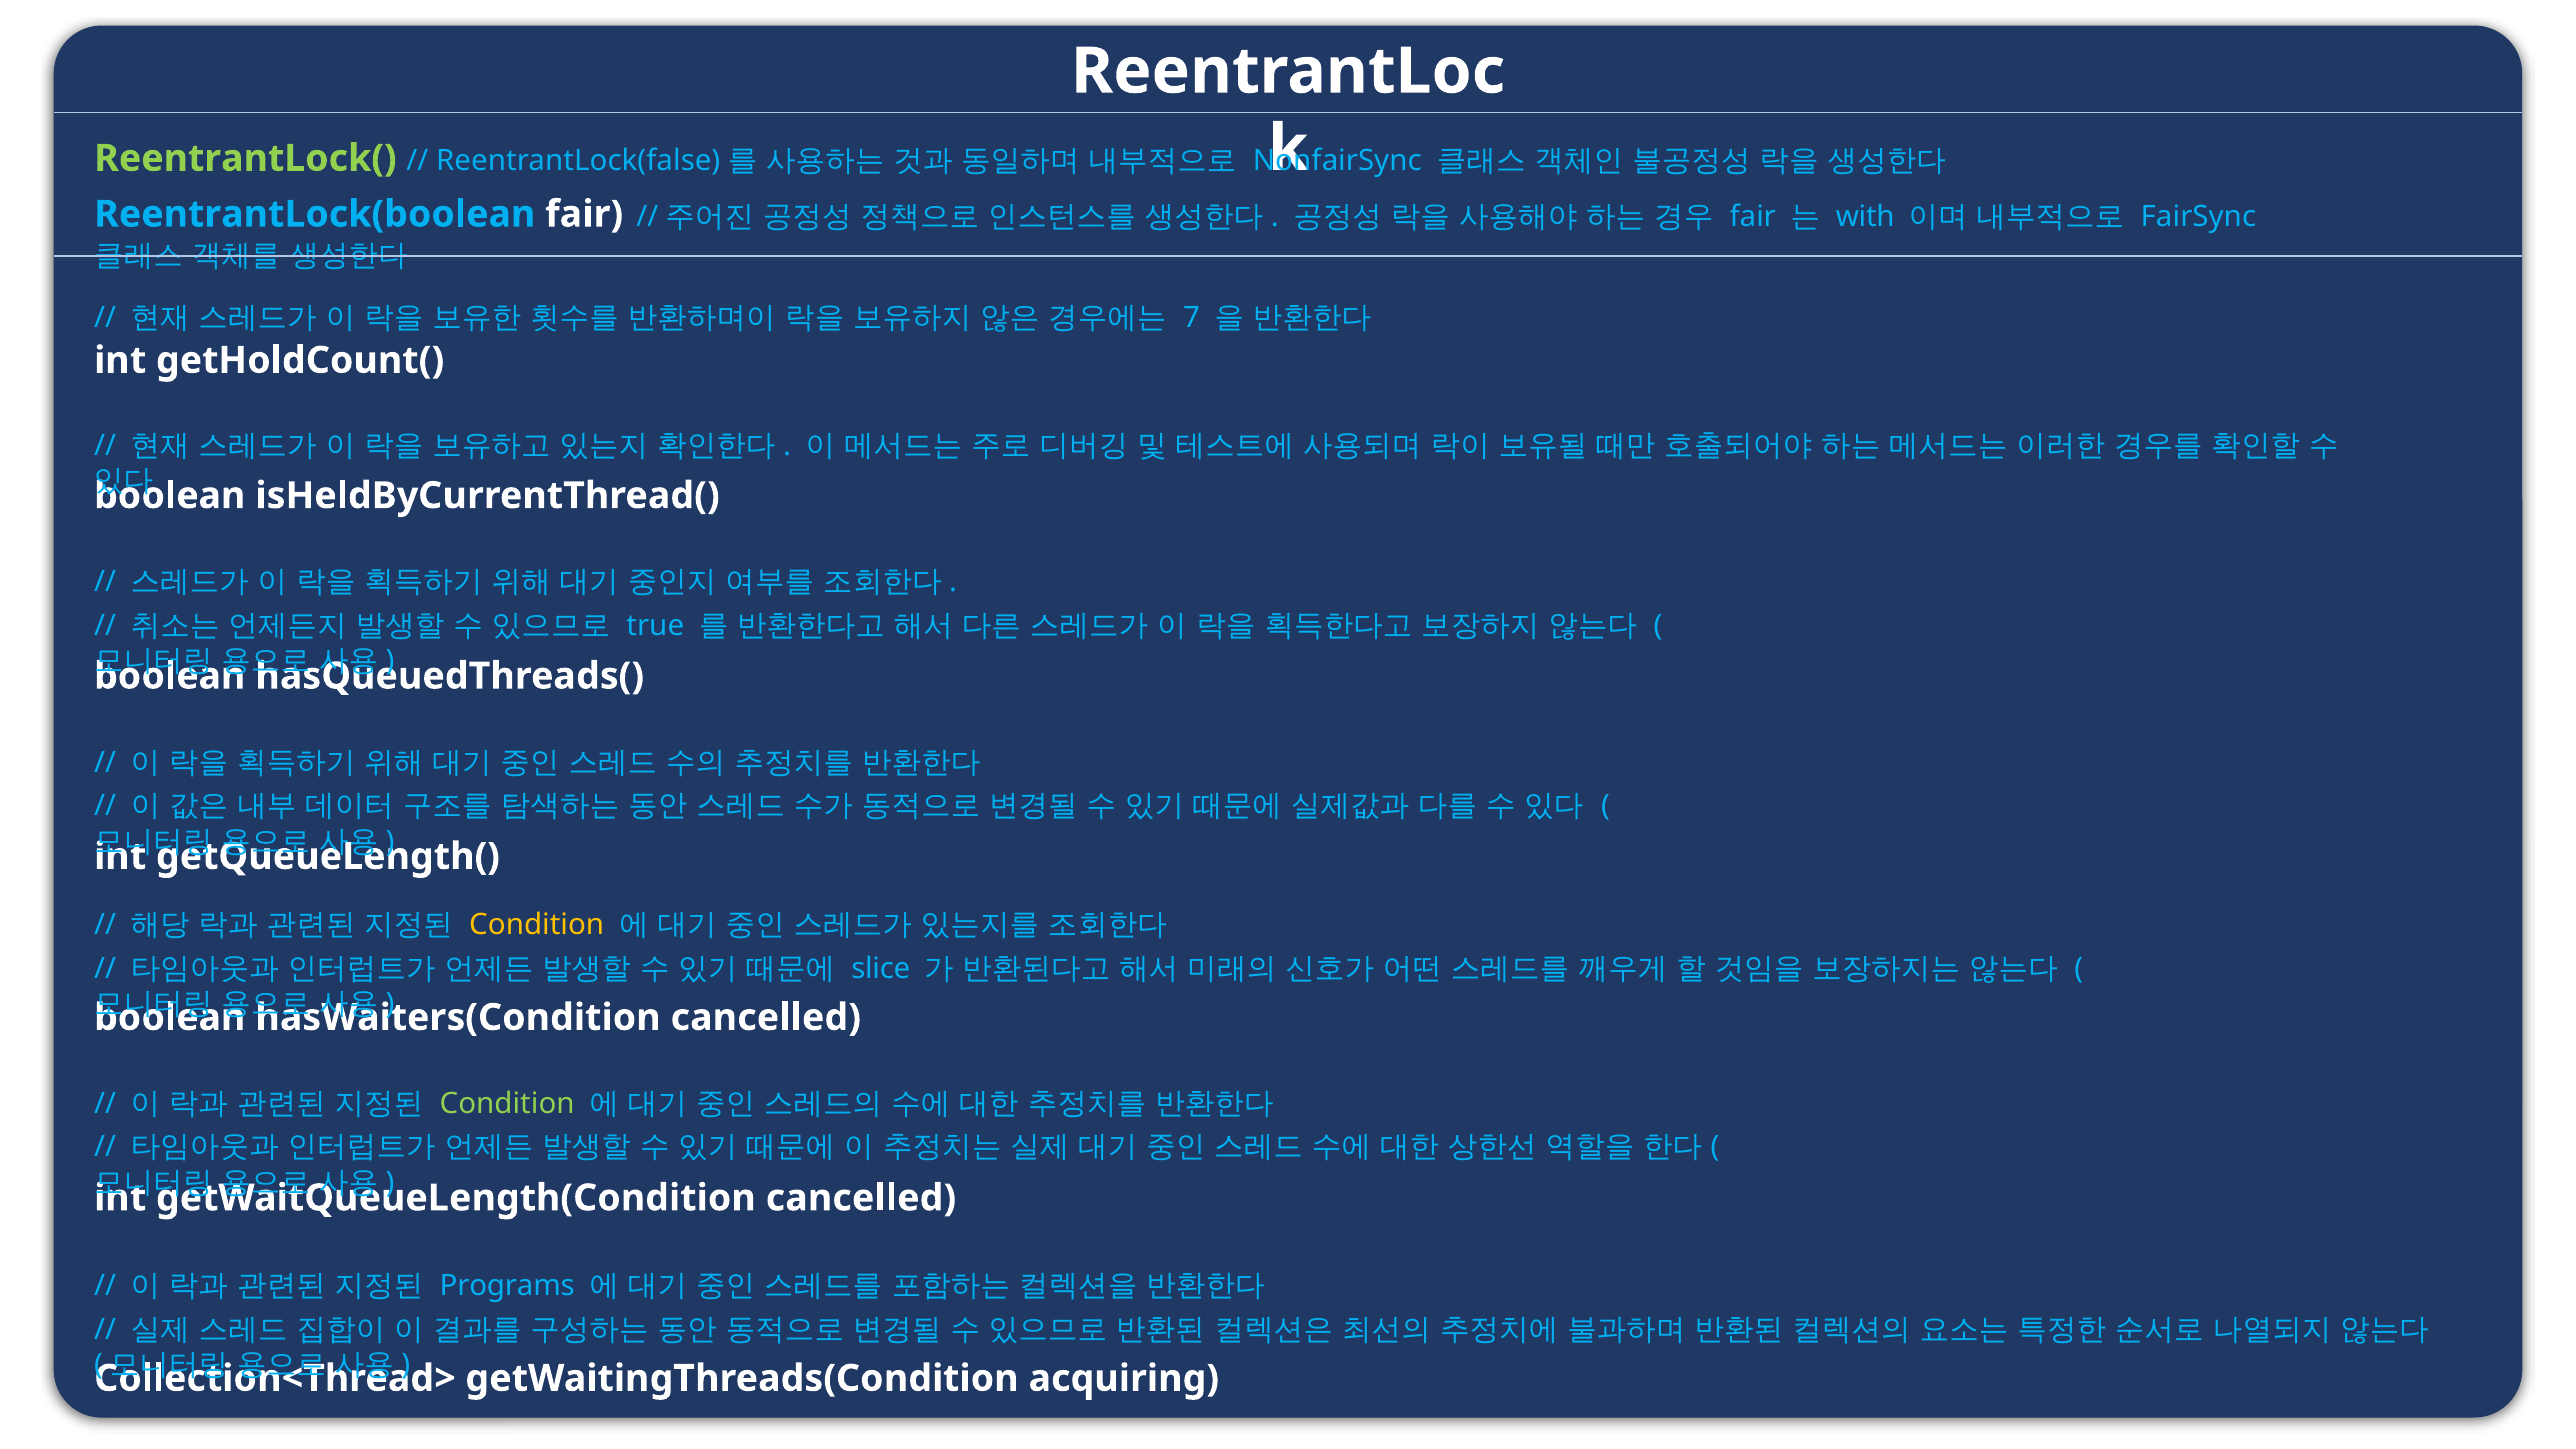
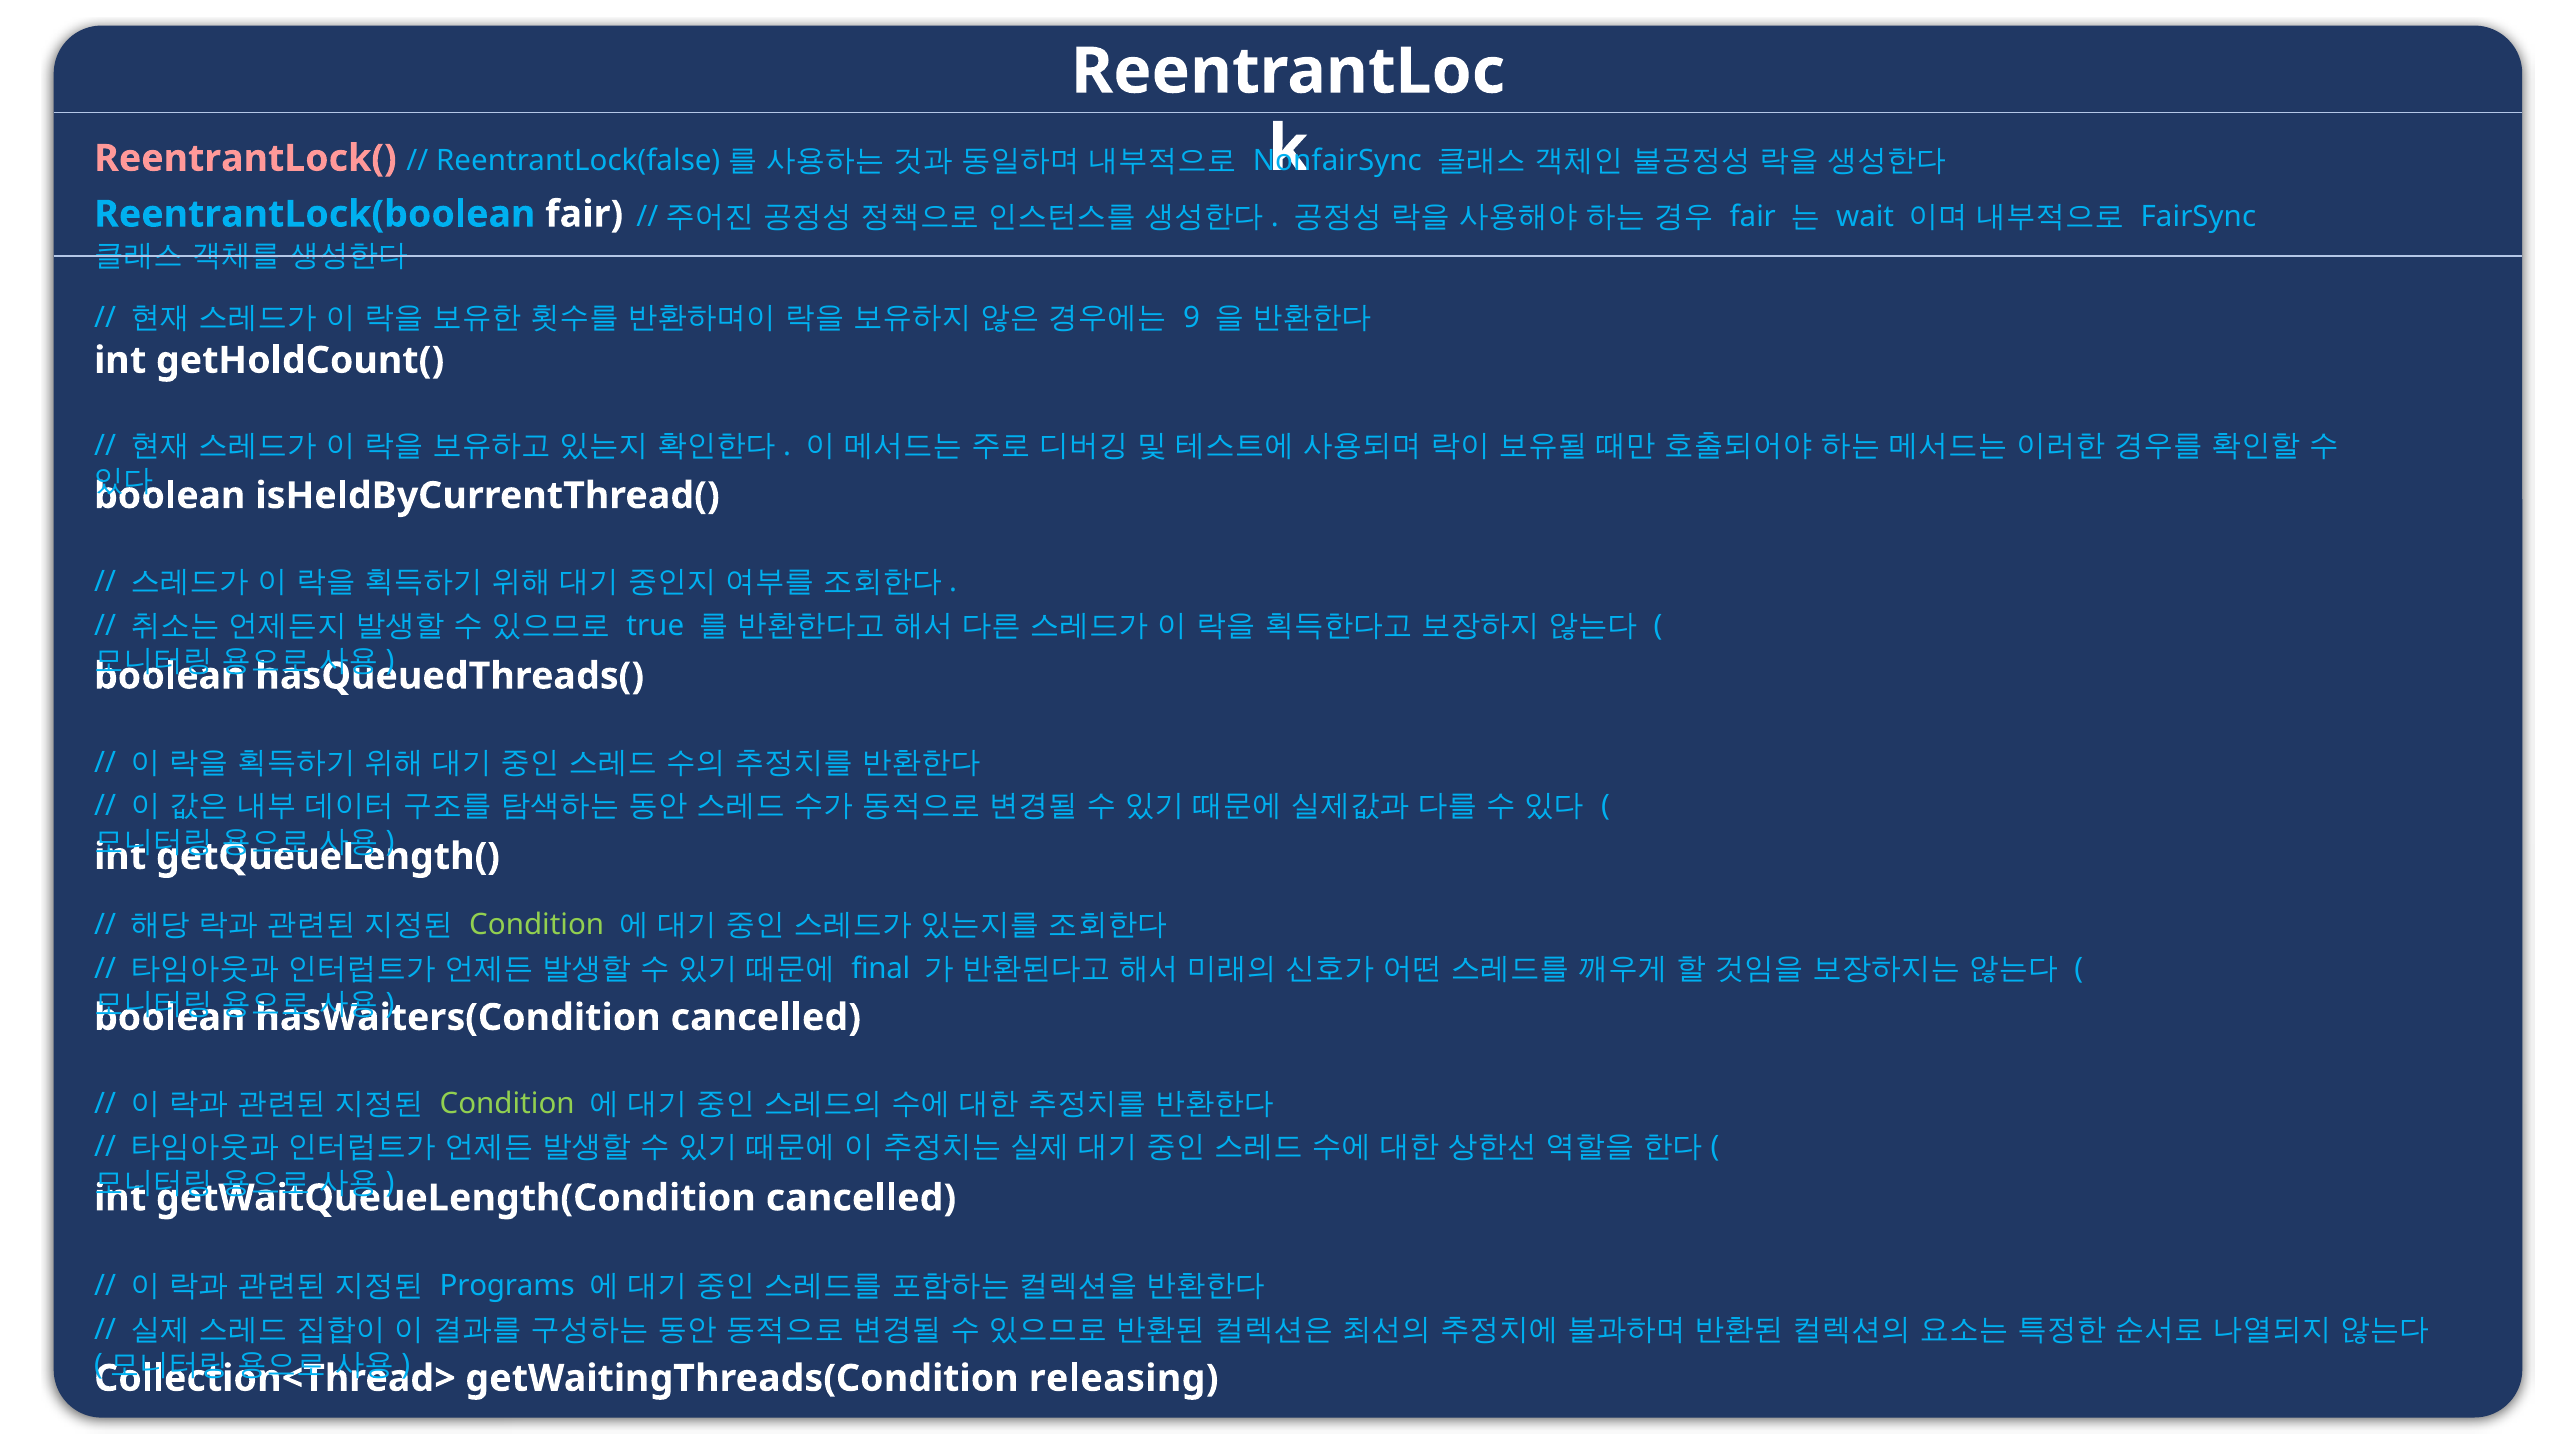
ReentrantLock( colour: light green -> pink
with: with -> wait
7: 7 -> 9
Condition at (537, 925) colour: yellow -> light green
slice: slice -> final
acquiring: acquiring -> releasing
